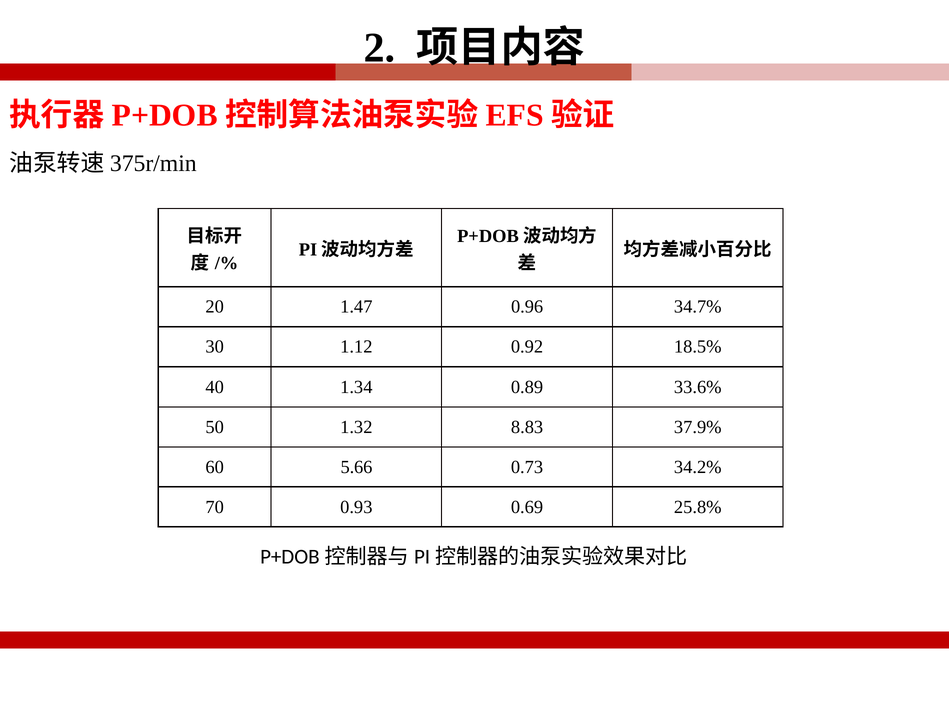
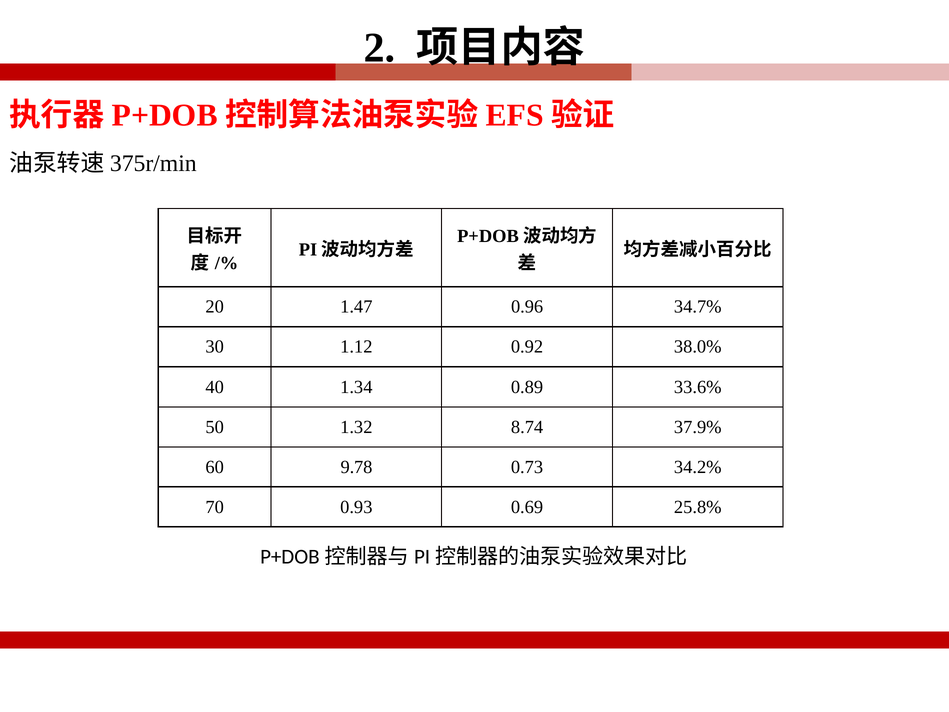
18.5%: 18.5% -> 38.0%
8.83: 8.83 -> 8.74
5.66: 5.66 -> 9.78
